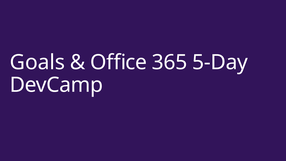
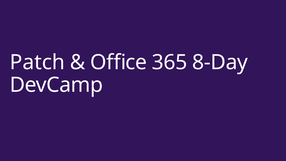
Goals: Goals -> Patch
5-Day: 5-Day -> 8-Day
